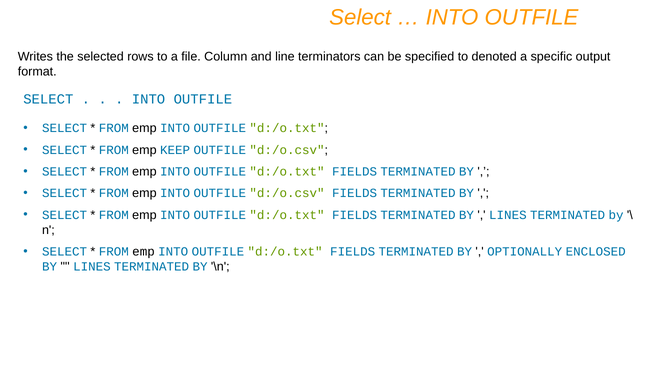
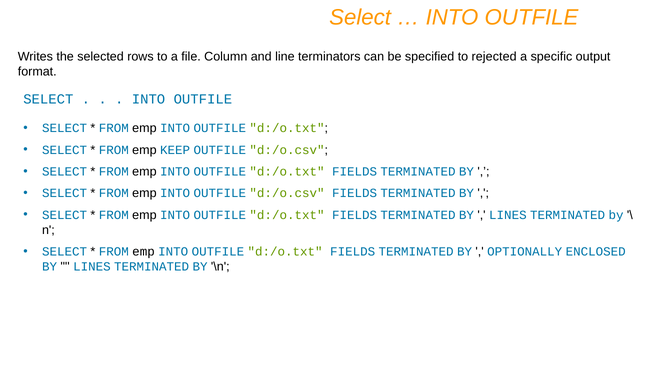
denoted: denoted -> rejected
